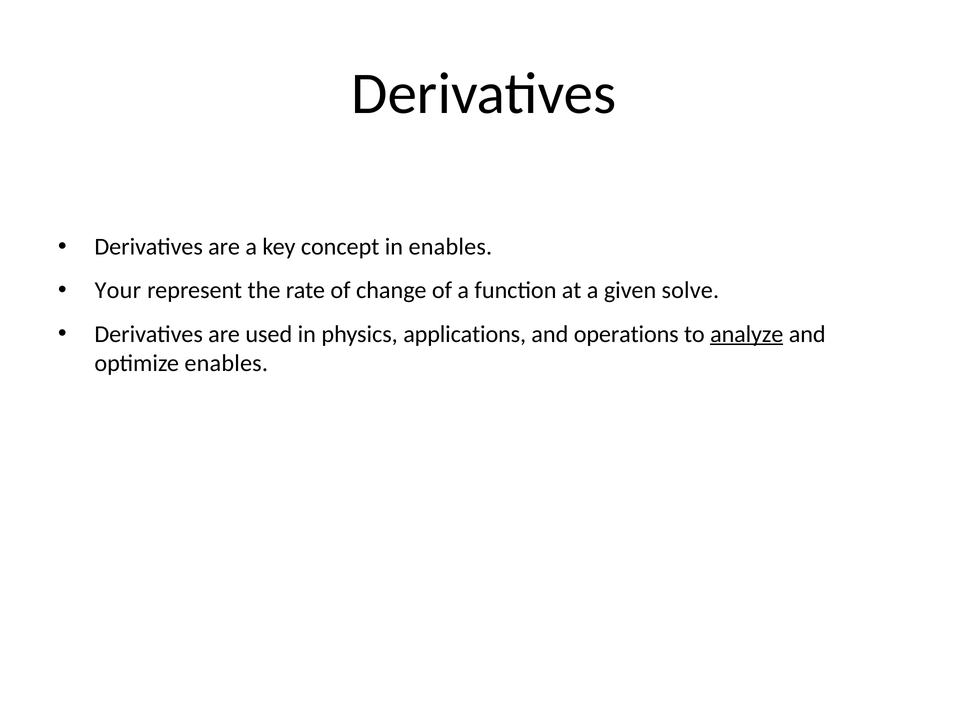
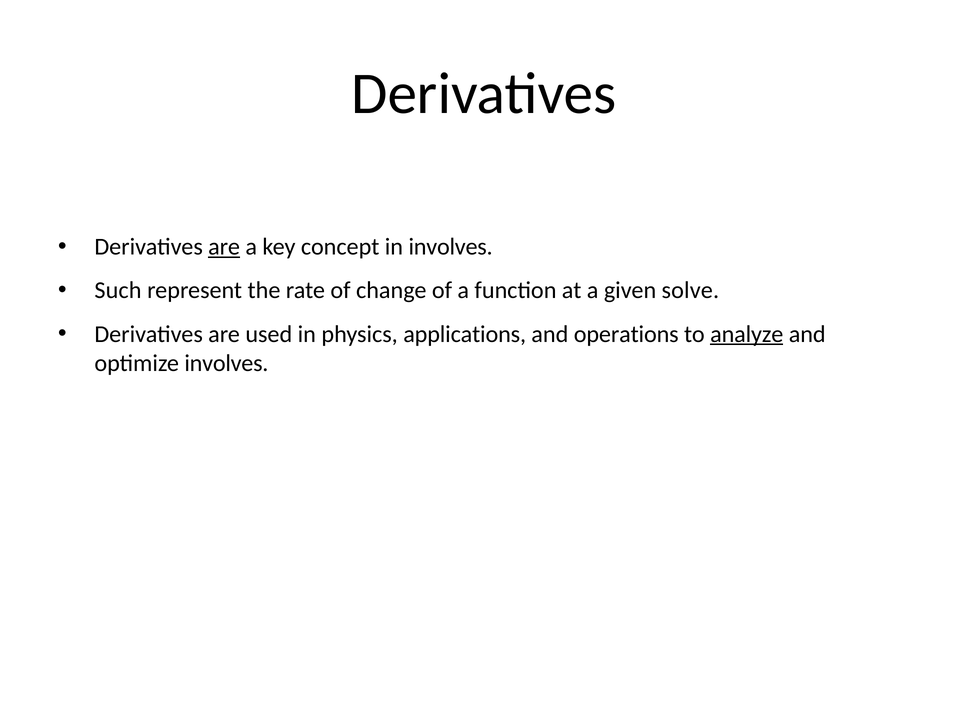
are at (224, 247) underline: none -> present
in enables: enables -> involves
Your: Your -> Such
optimize enables: enables -> involves
